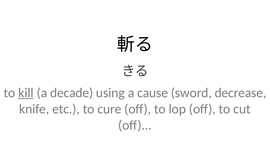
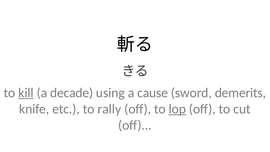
decrease: decrease -> demerits
cure: cure -> rally
lop underline: none -> present
